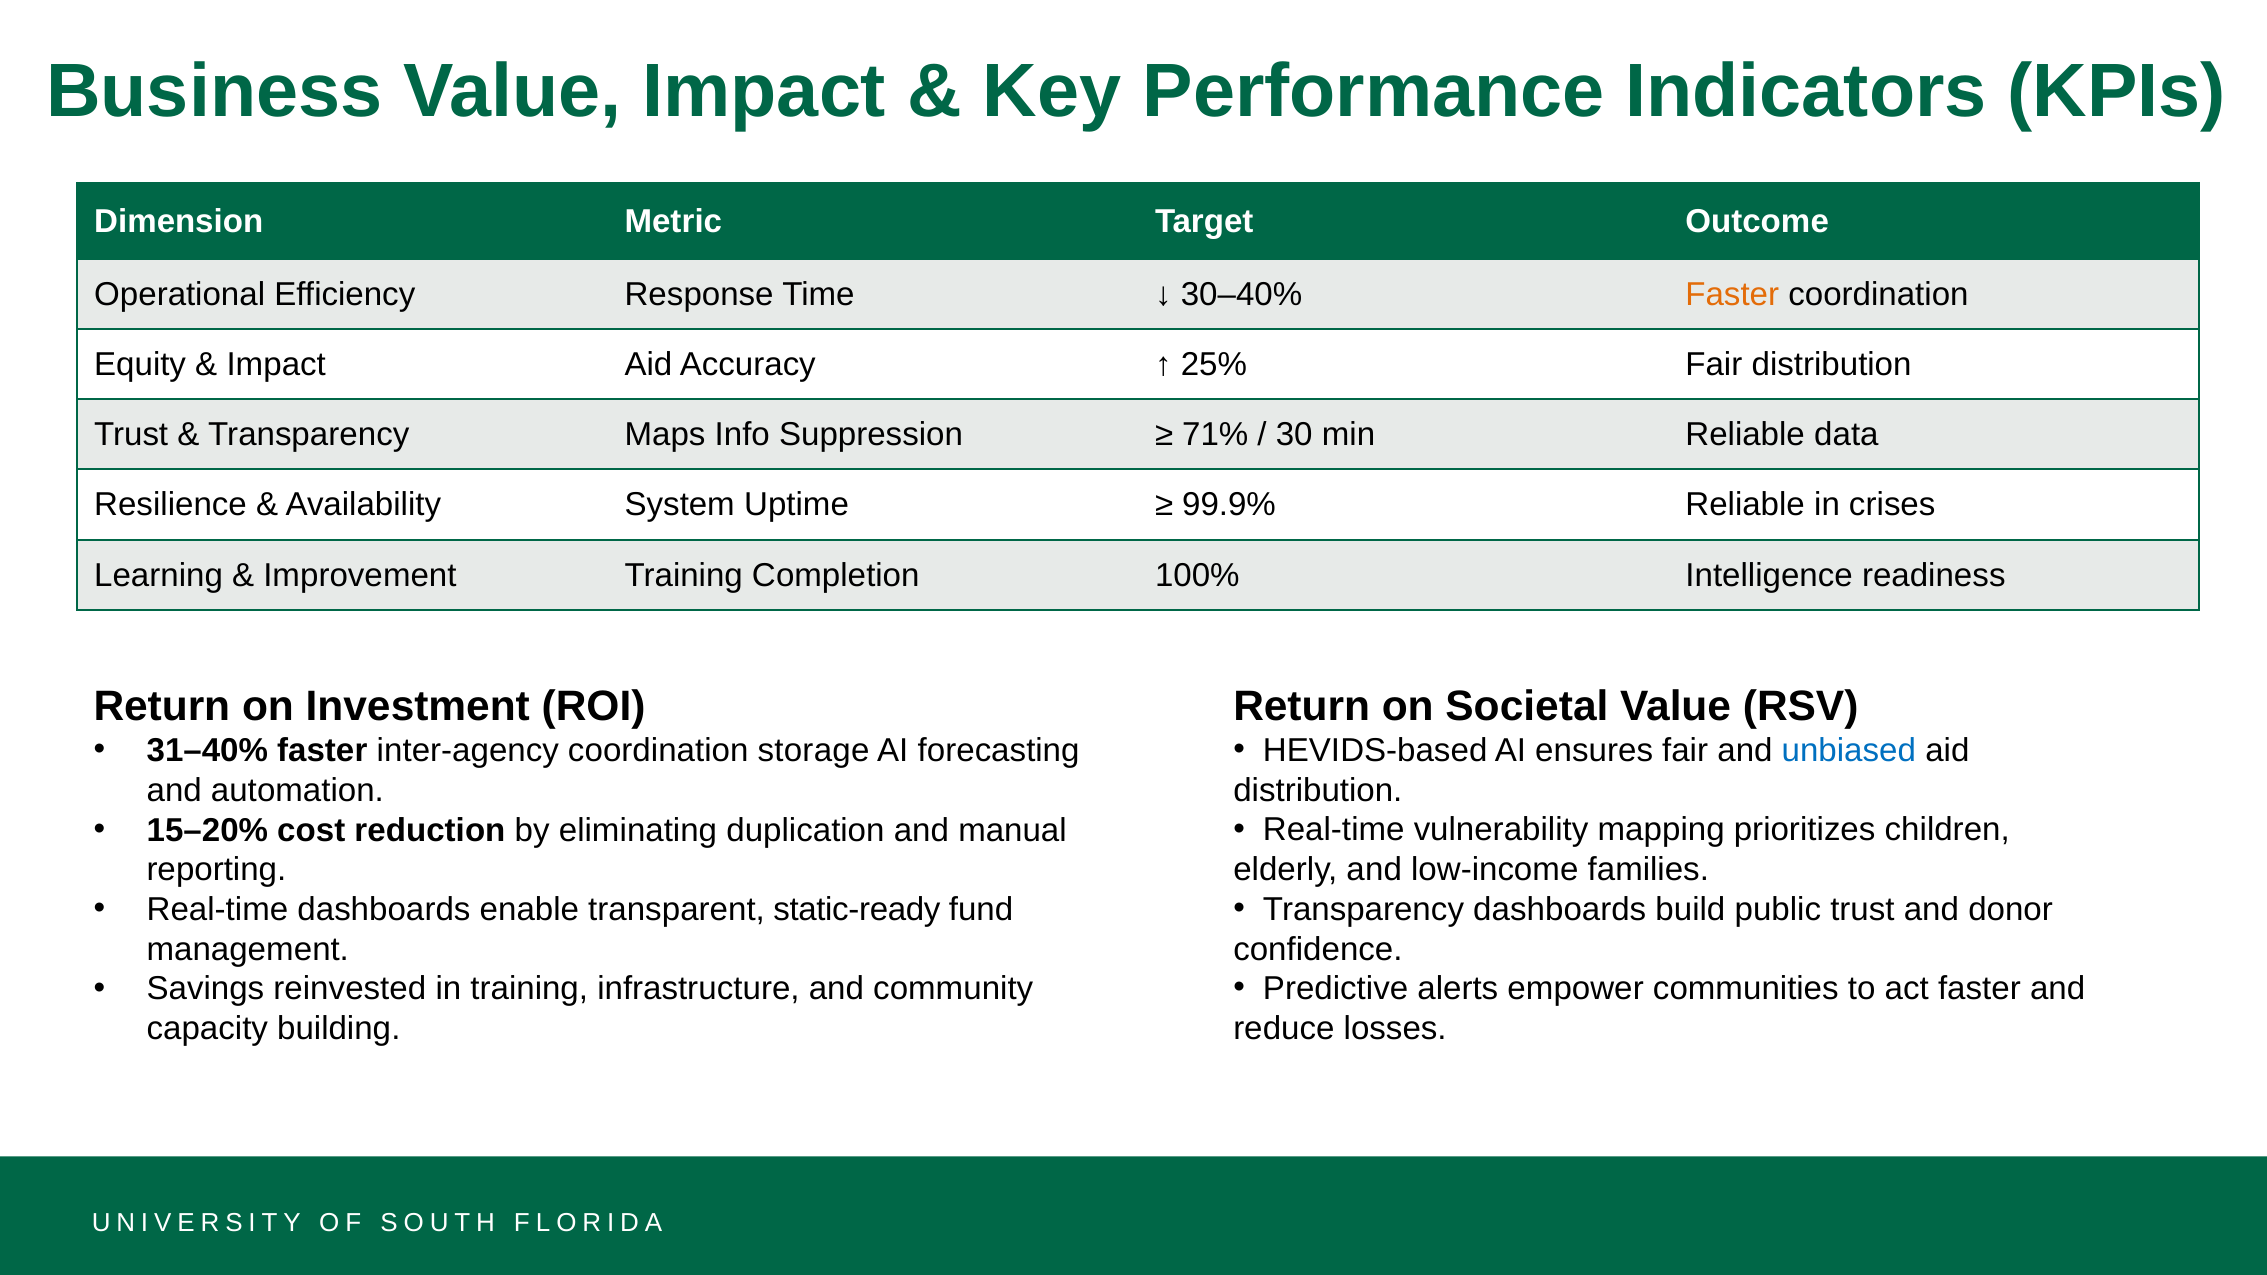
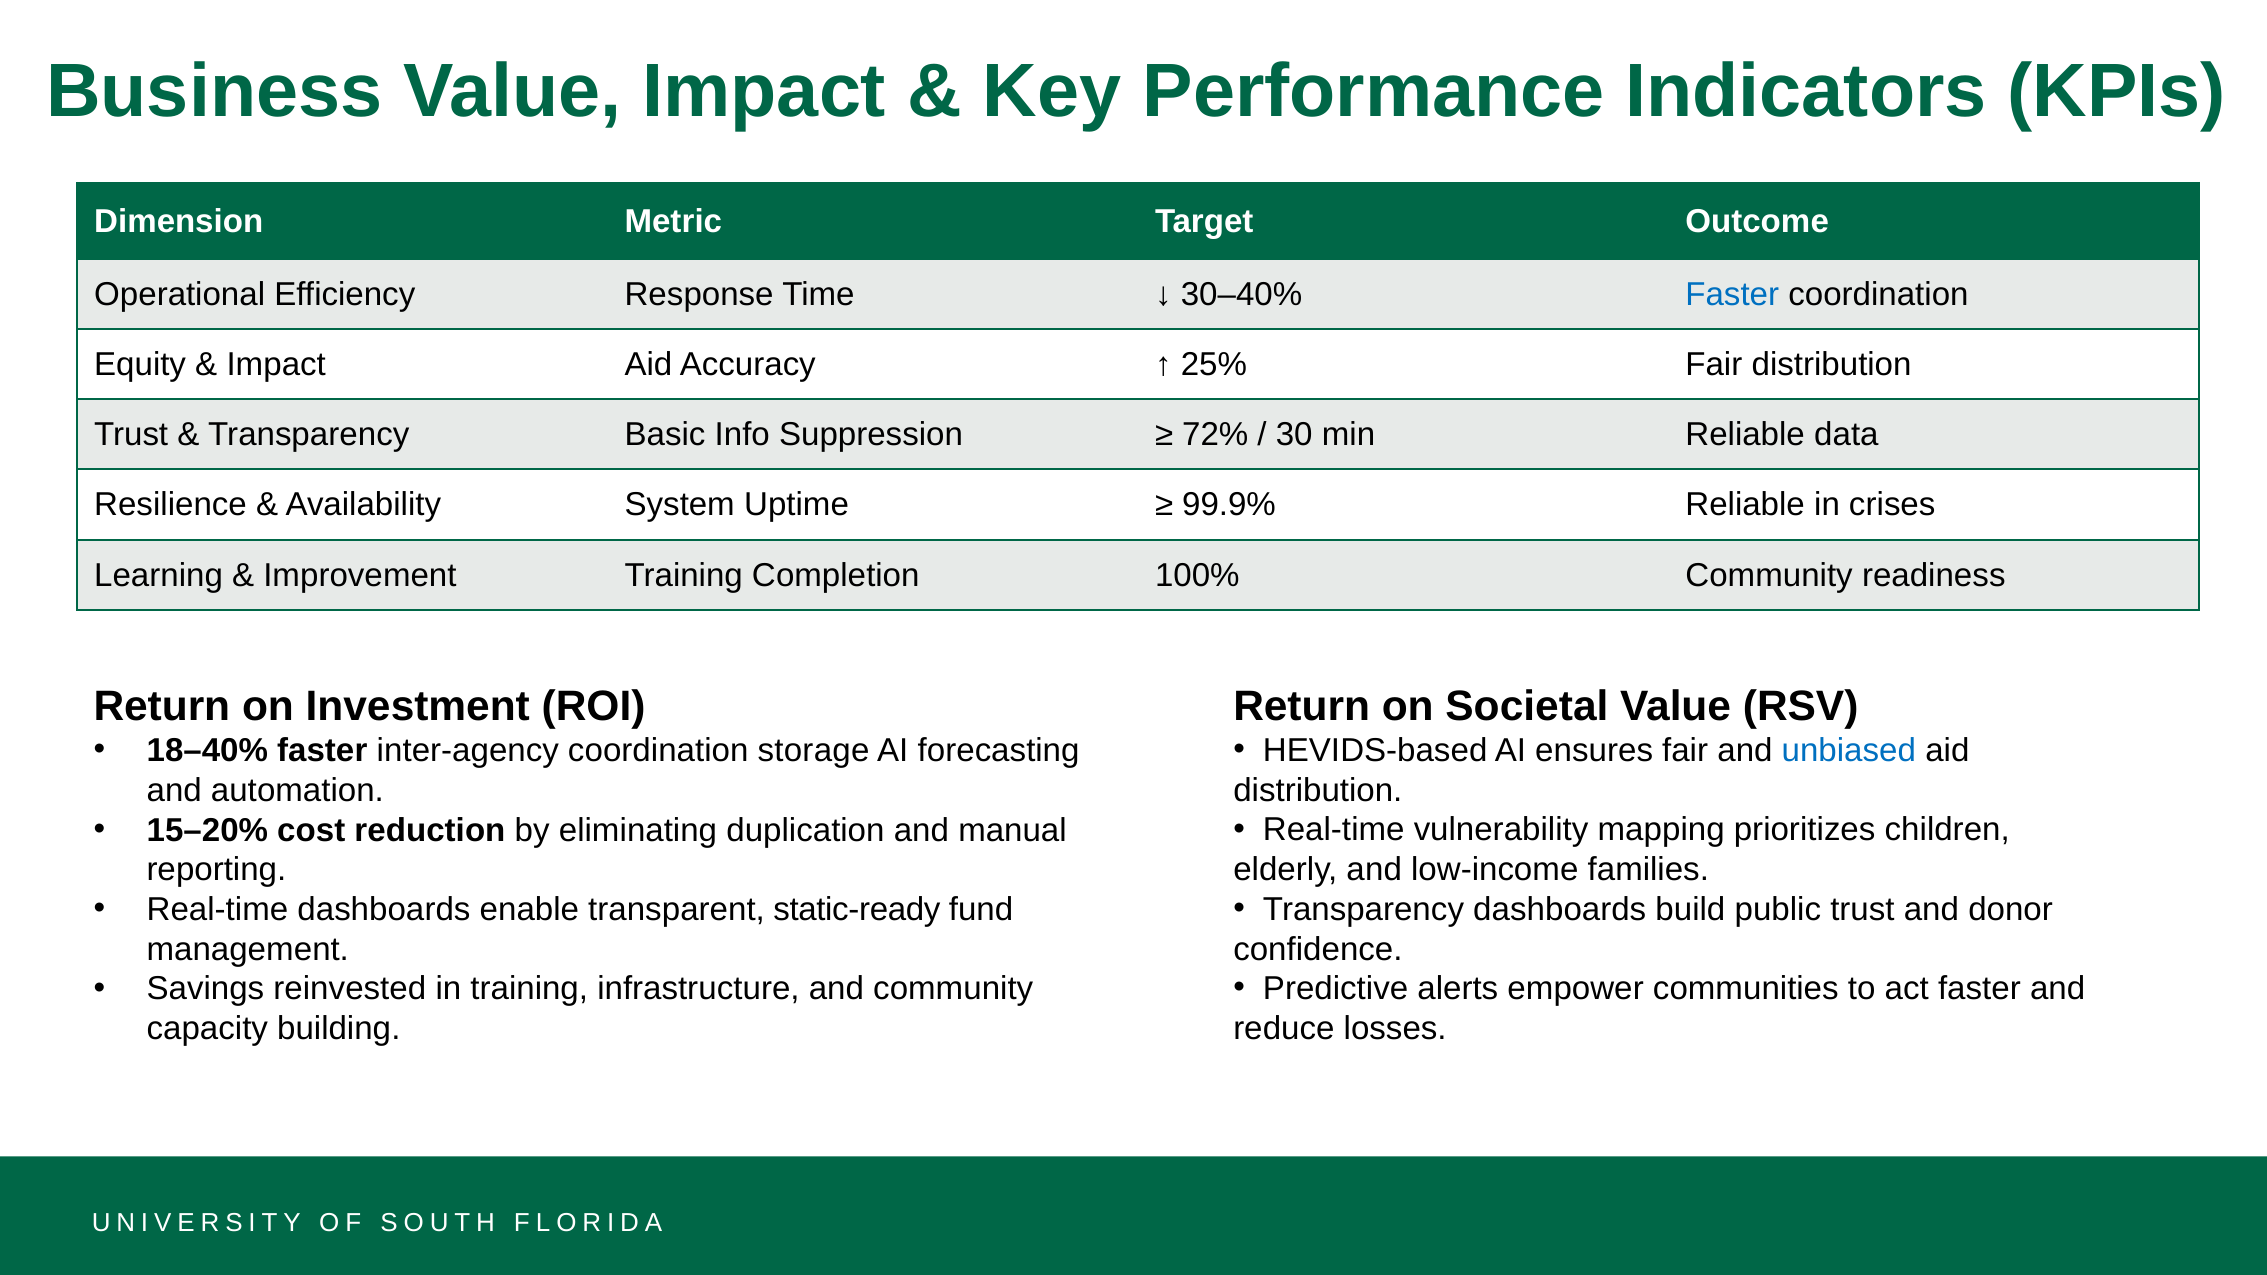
Faster at (1732, 294) colour: orange -> blue
Maps: Maps -> Basic
71%: 71% -> 72%
100% Intelligence: Intelligence -> Community
31–40%: 31–40% -> 18–40%
